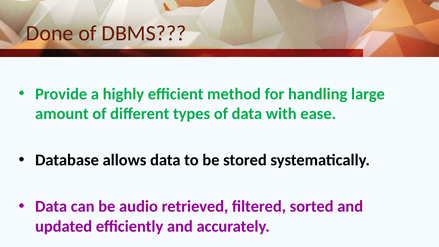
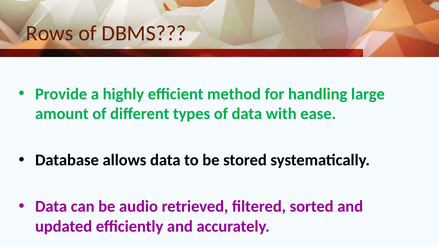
Done: Done -> Rows
